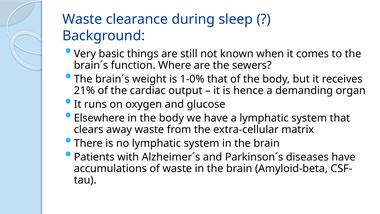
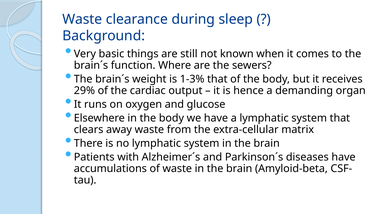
1-0%: 1-0% -> 1-3%
21%: 21% -> 29%
